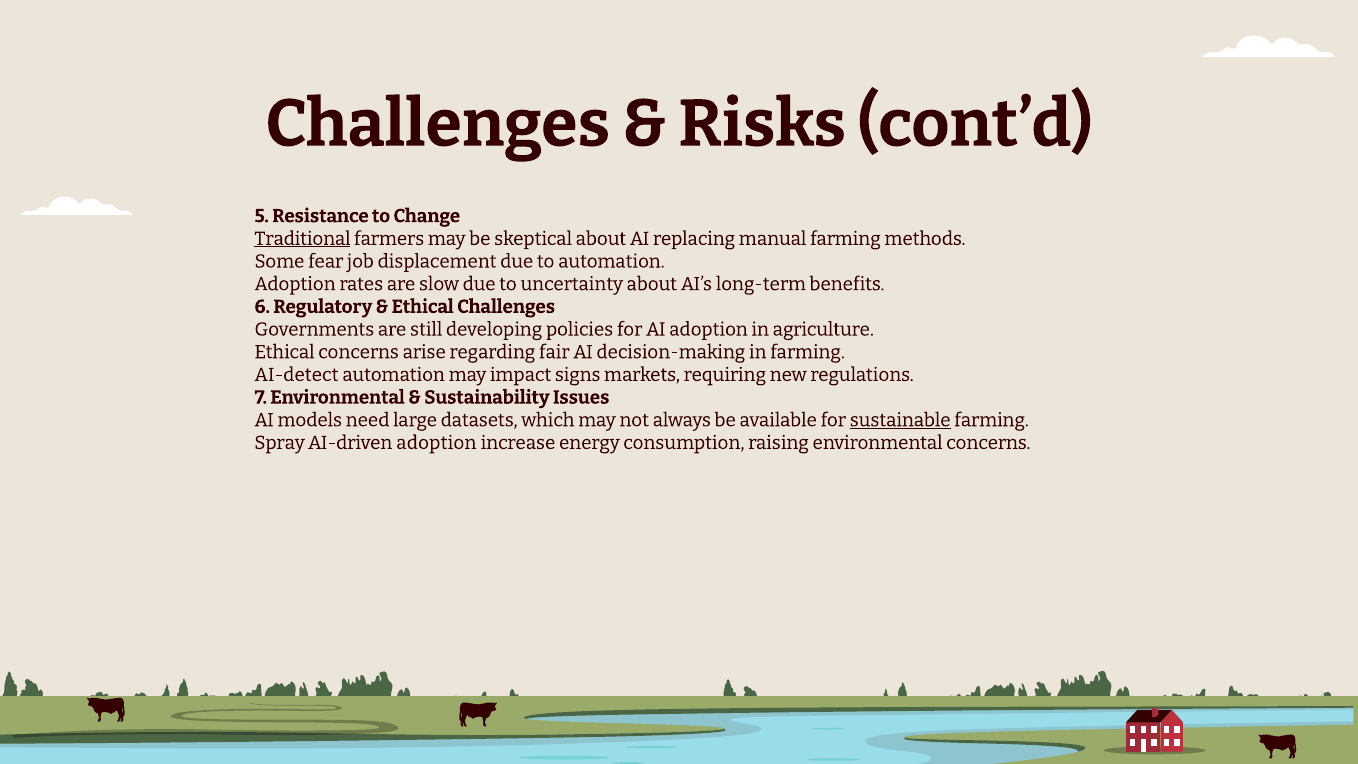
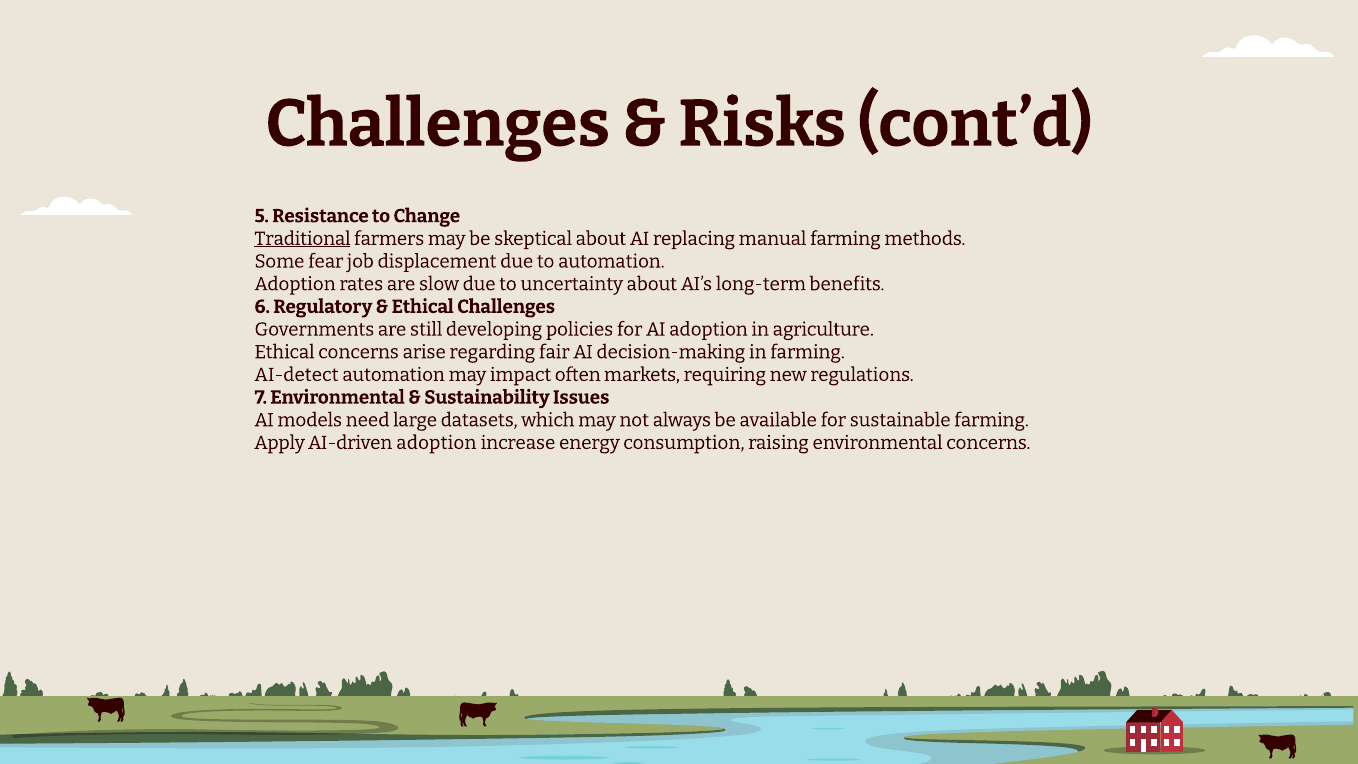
signs: signs -> often
sustainable underline: present -> none
Spray: Spray -> Apply
